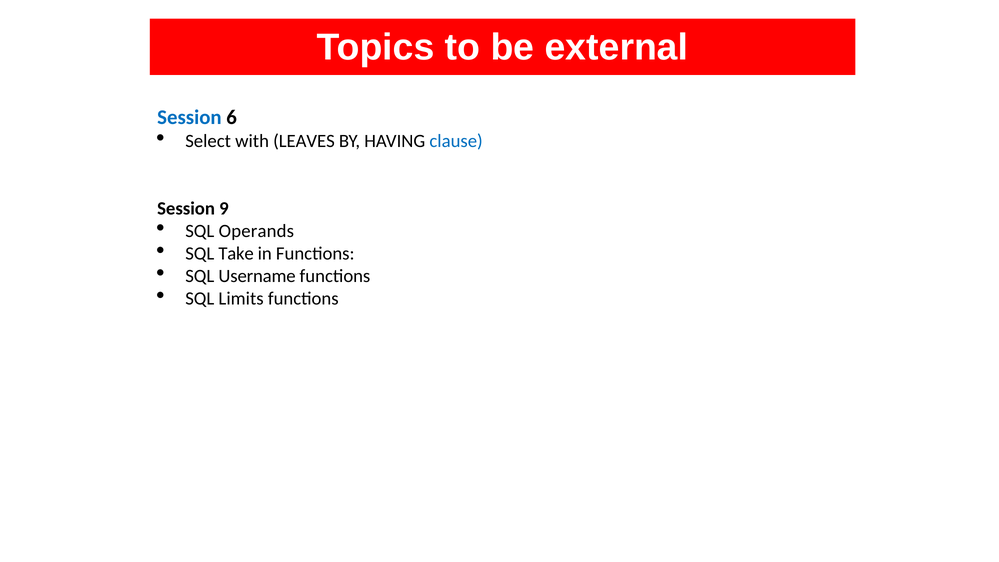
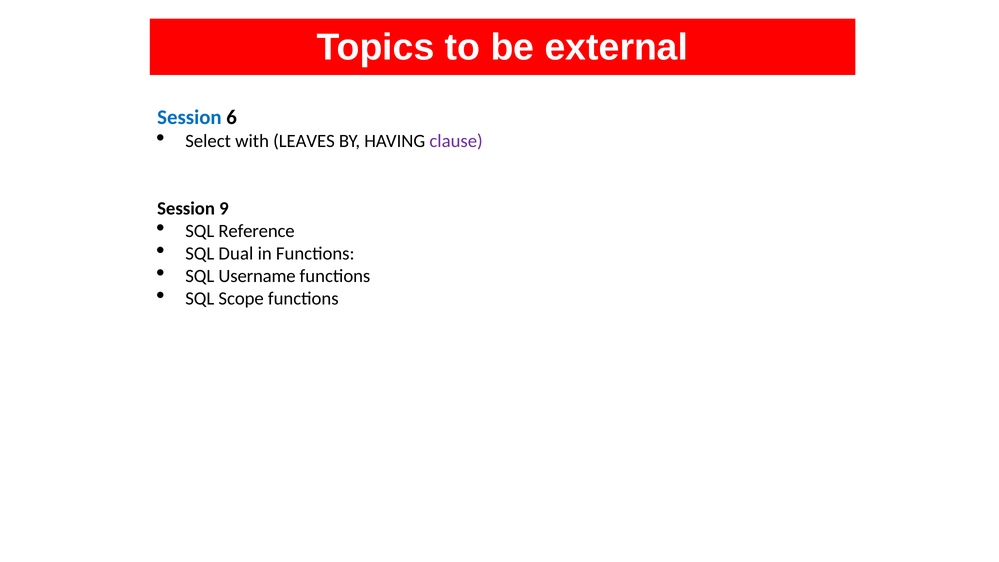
clause colour: blue -> purple
Operands: Operands -> Reference
Take: Take -> Dual
Limits: Limits -> Scope
